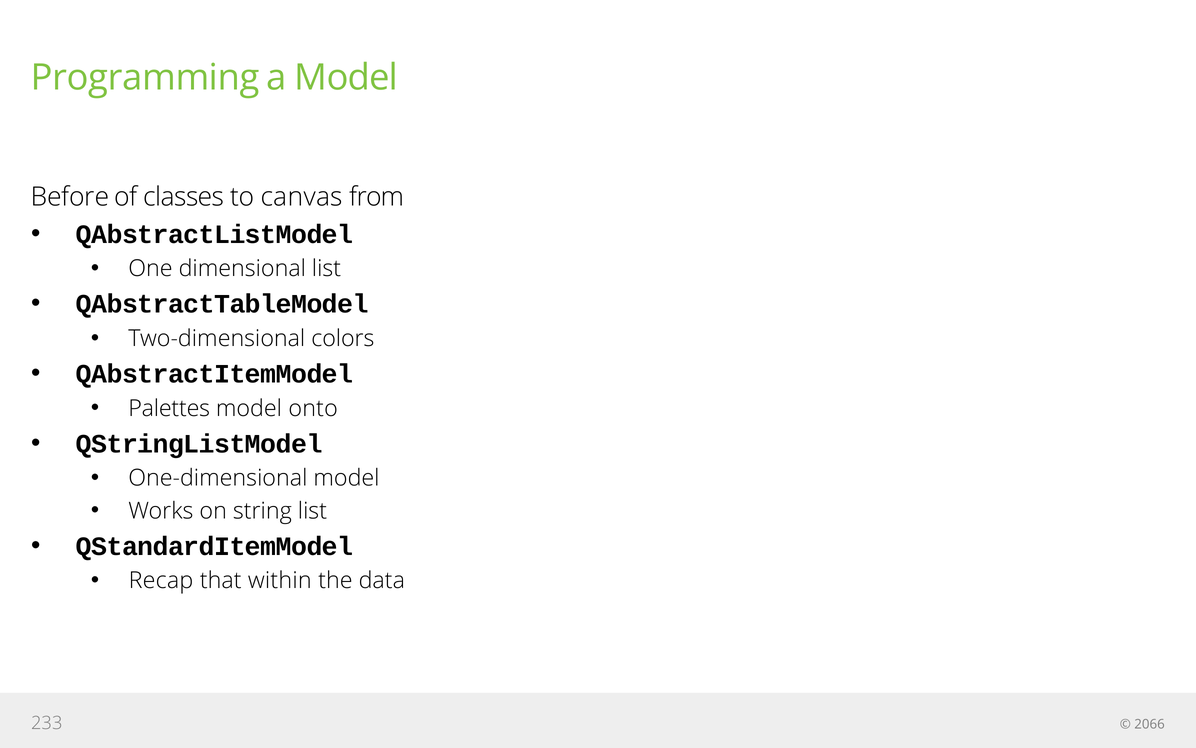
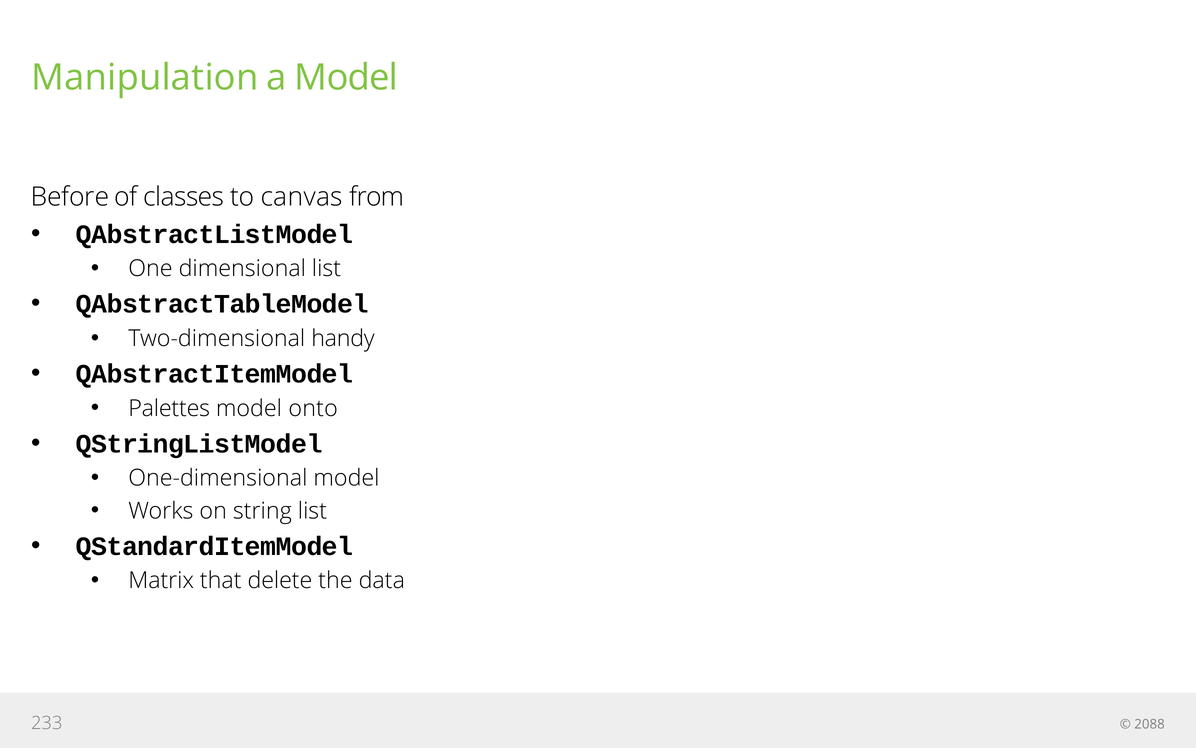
Programming: Programming -> Manipulation
colors: colors -> handy
Recap: Recap -> Matrix
within: within -> delete
2066: 2066 -> 2088
